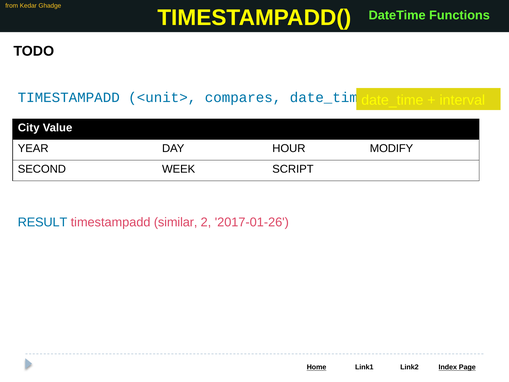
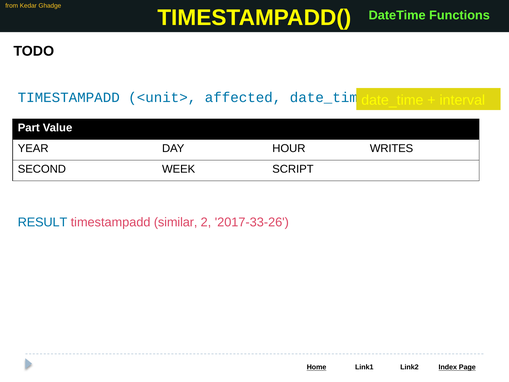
compares: compares -> affected
City: City -> Part
MODIFY: MODIFY -> WRITES
2017-01-26: 2017-01-26 -> 2017-33-26
